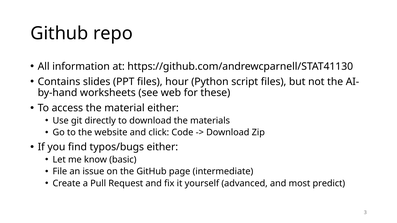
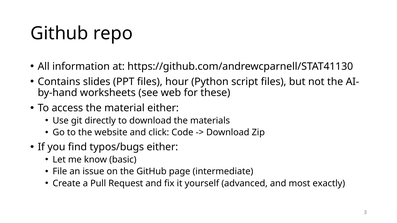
predict: predict -> exactly
